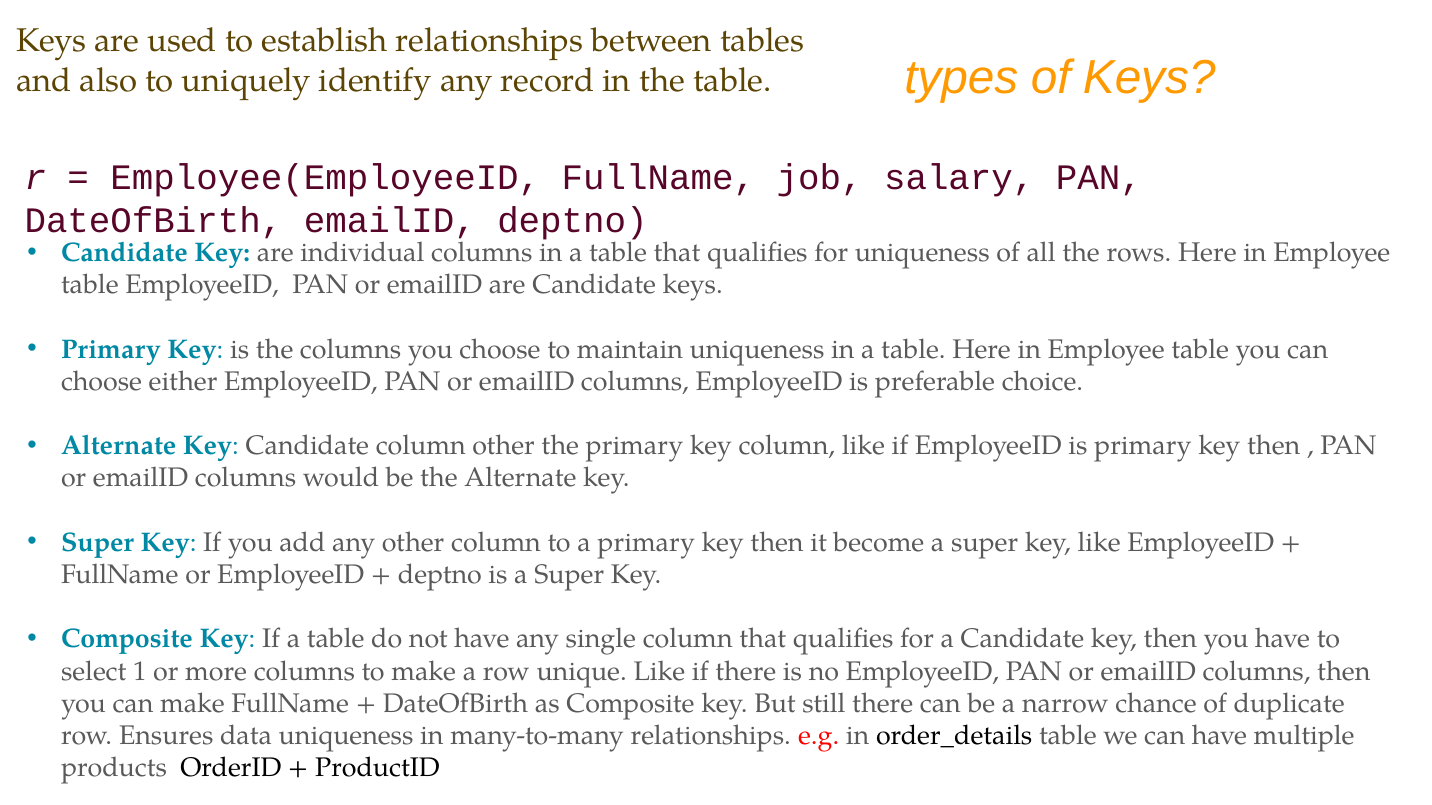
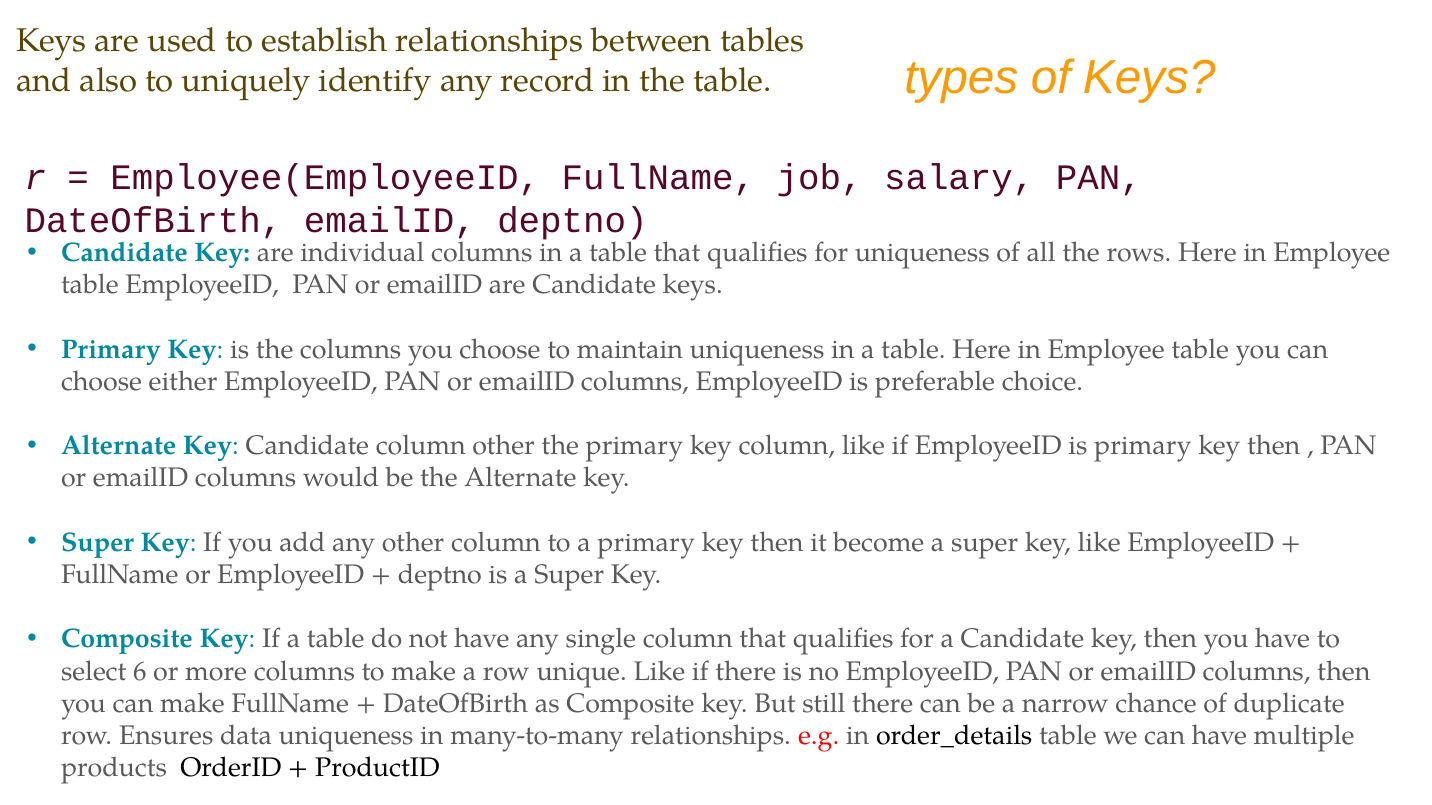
1: 1 -> 6
